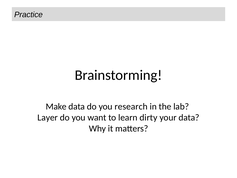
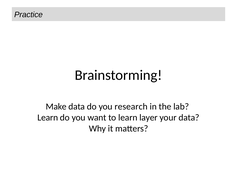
Layer at (48, 117): Layer -> Learn
dirty: dirty -> layer
